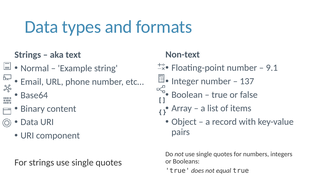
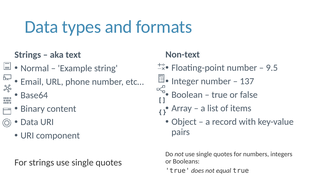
9.1: 9.1 -> 9.5
